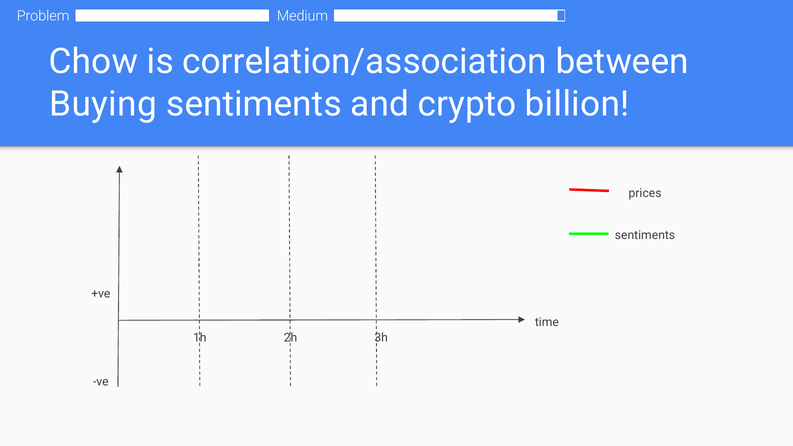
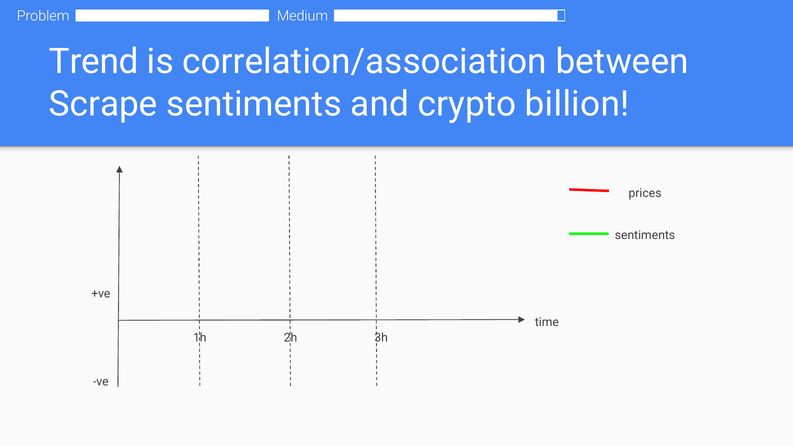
Chow: Chow -> Trend
Buying: Buying -> Scrape
